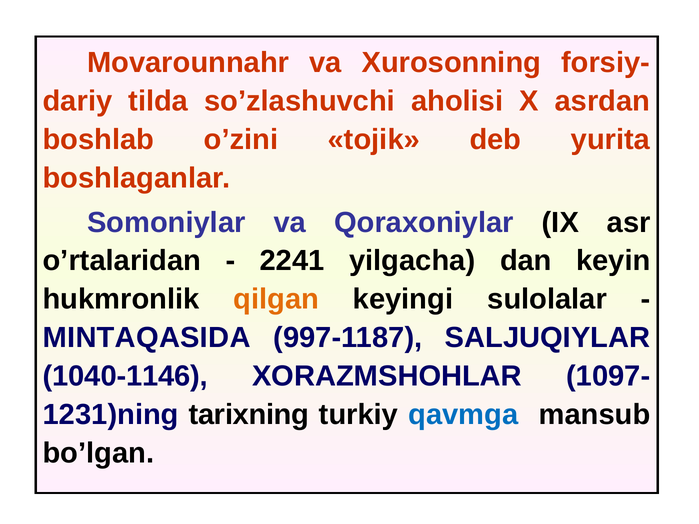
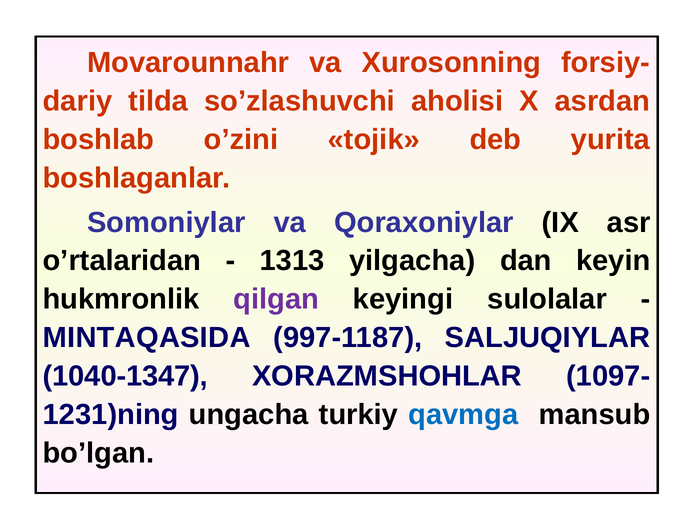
2241: 2241 -> 1313
qilgan colour: orange -> purple
1040-1146: 1040-1146 -> 1040-1347
tarixning: tarixning -> ungacha
